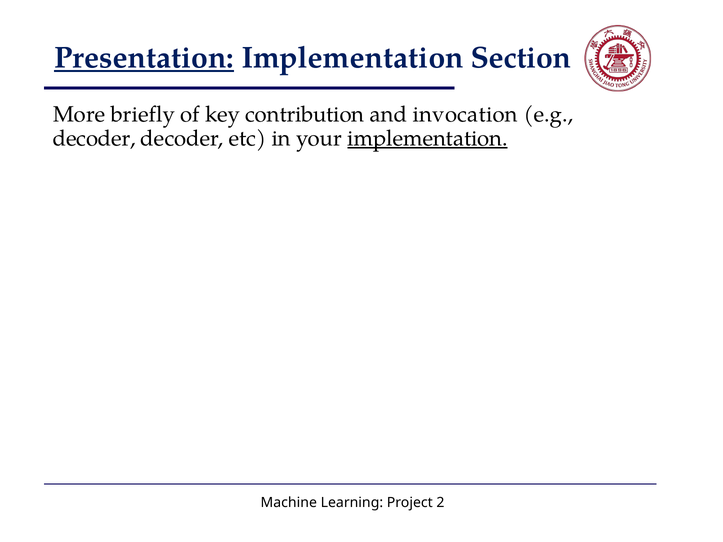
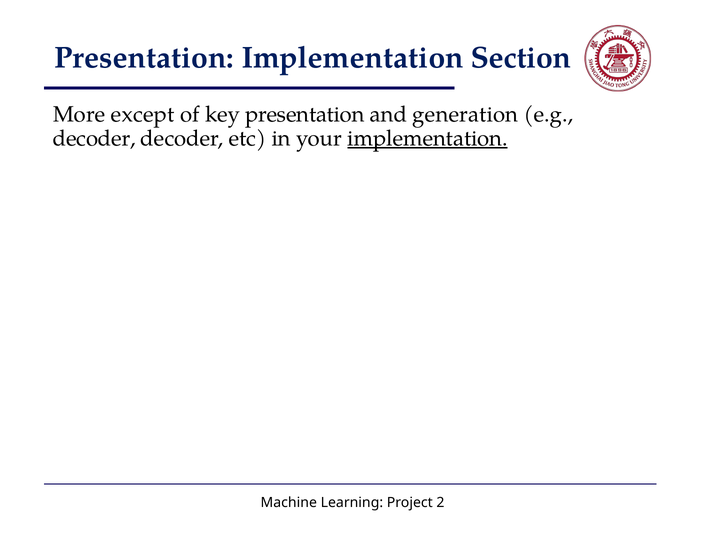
Presentation at (144, 58) underline: present -> none
briefly: briefly -> except
key contribution: contribution -> presentation
invocation: invocation -> generation
